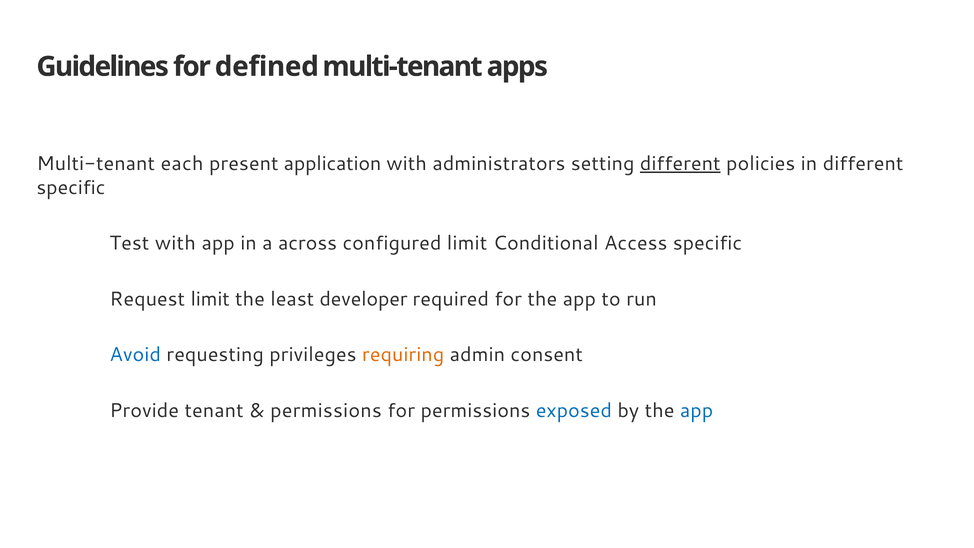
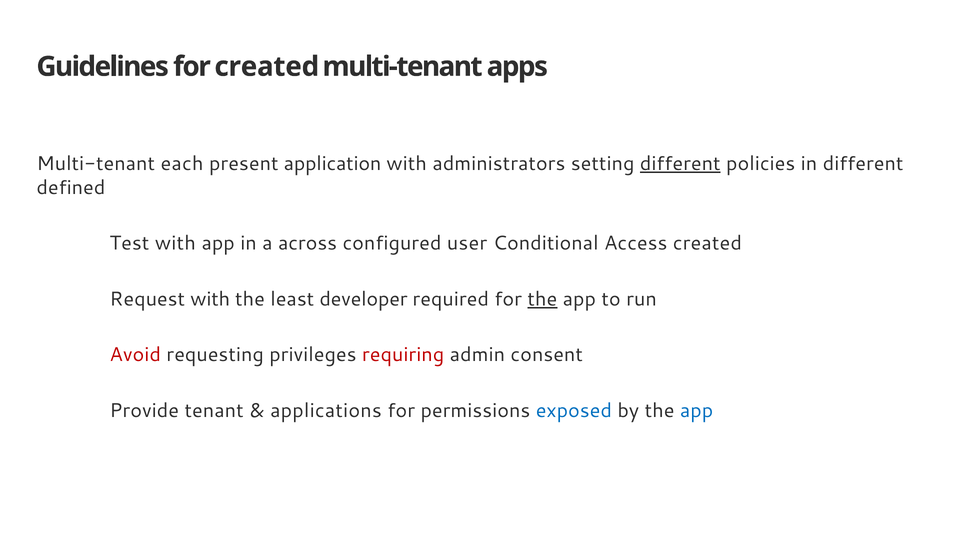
for defined: defined -> created
specific at (71, 188): specific -> defined
configured limit: limit -> user
Access specific: specific -> created
Request limit: limit -> with
the at (542, 299) underline: none -> present
Avoid colour: blue -> red
requiring colour: orange -> red
permissions at (326, 410): permissions -> applications
